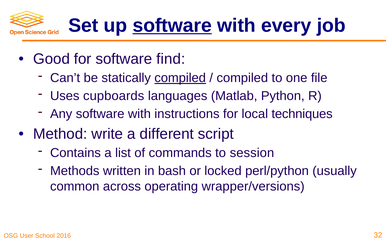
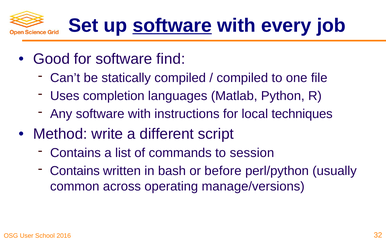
compiled at (180, 78) underline: present -> none
cupboards: cupboards -> completion
Methods at (75, 171): Methods -> Contains
locked: locked -> before
wrapper/versions: wrapper/versions -> manage/versions
